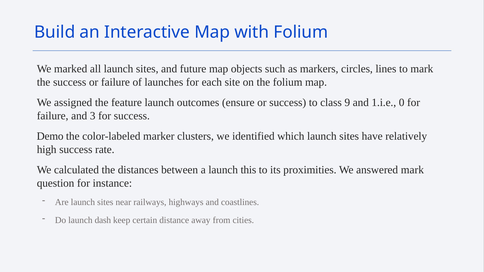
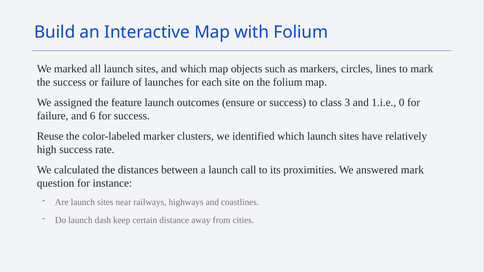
and future: future -> which
9: 9 -> 3
3: 3 -> 6
Demo: Demo -> Reuse
this: this -> call
